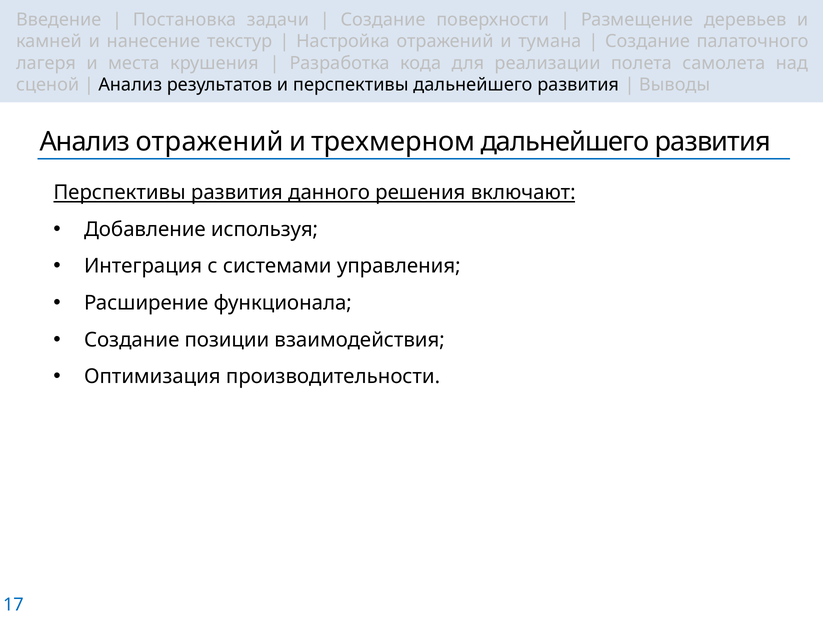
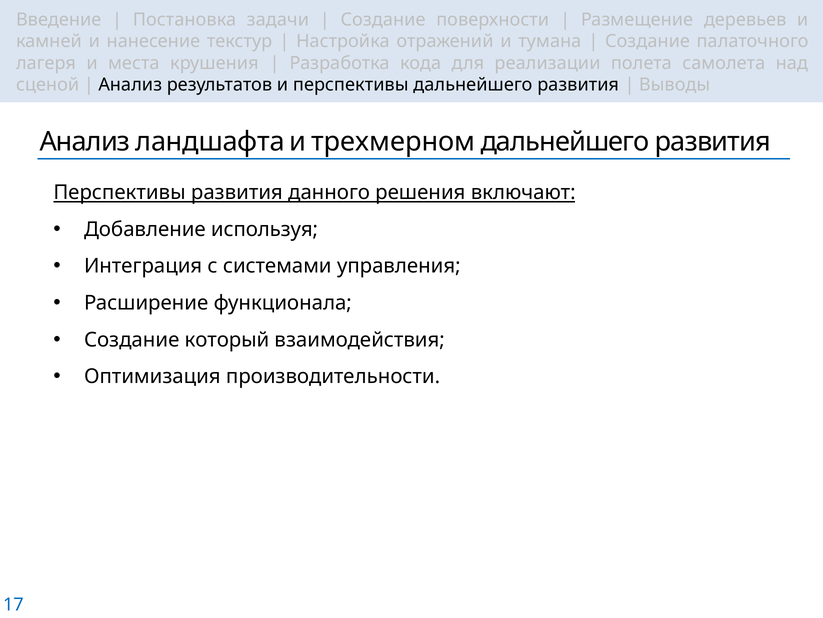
Анализ отражений: отражений -> ландшафта
позиции: позиции -> который
